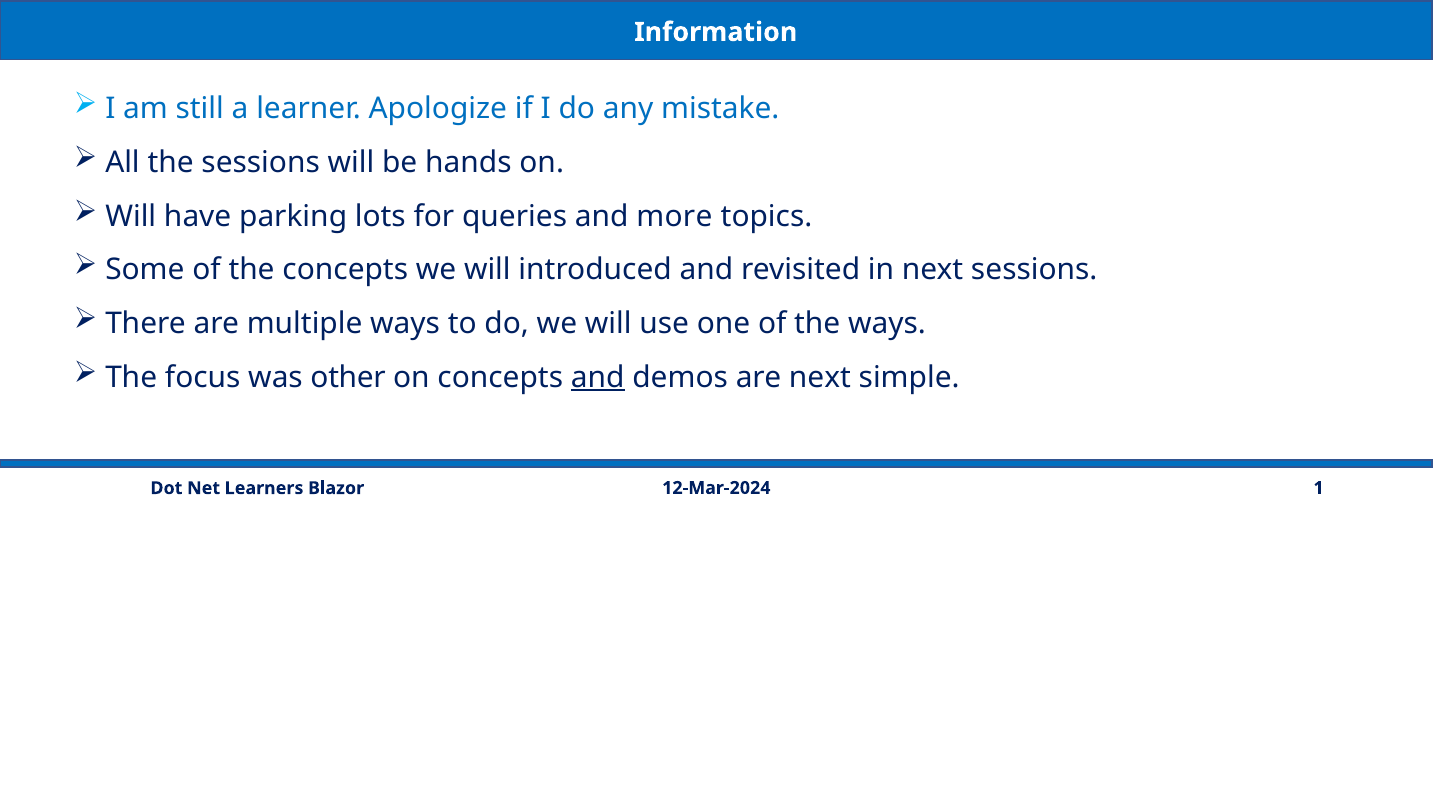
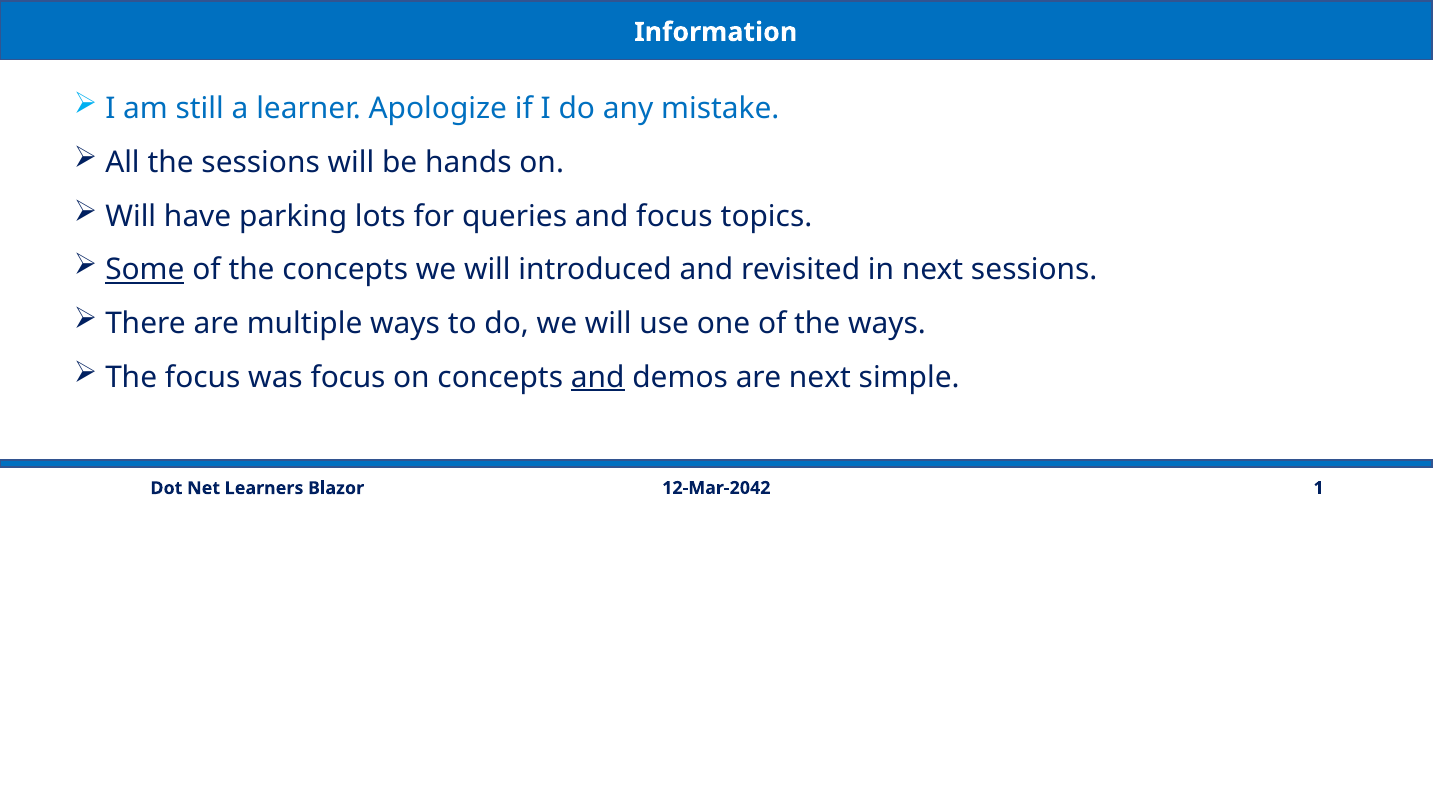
and more: more -> focus
Some underline: none -> present
was other: other -> focus
12-Mar-2024: 12-Mar-2024 -> 12-Mar-2042
